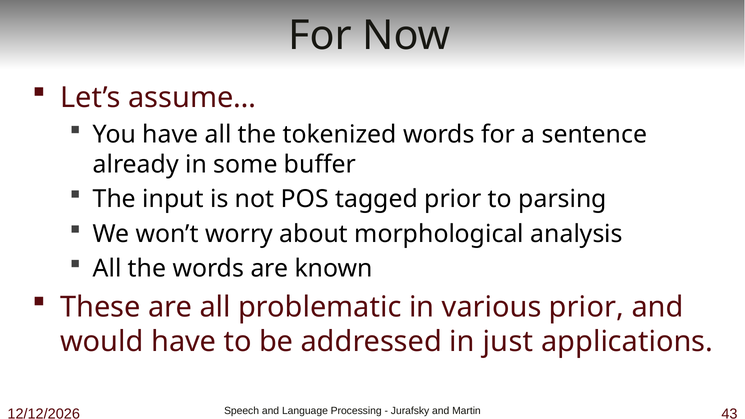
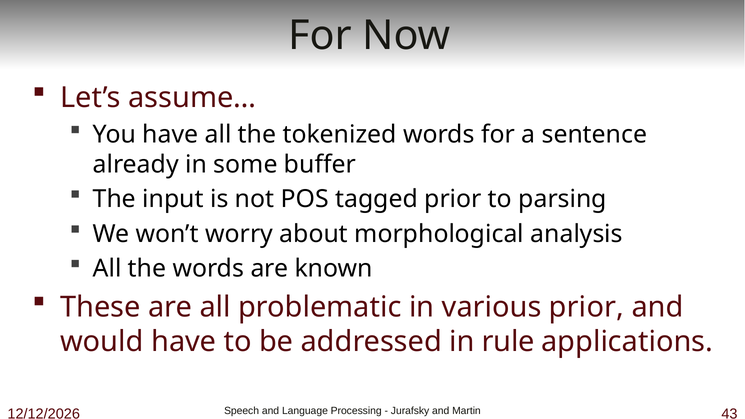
just: just -> rule
